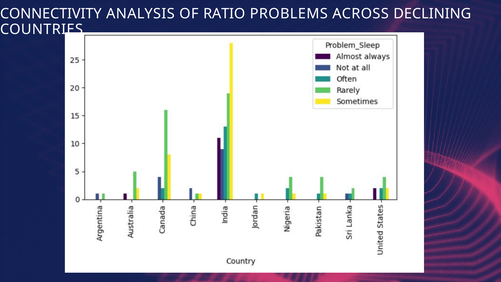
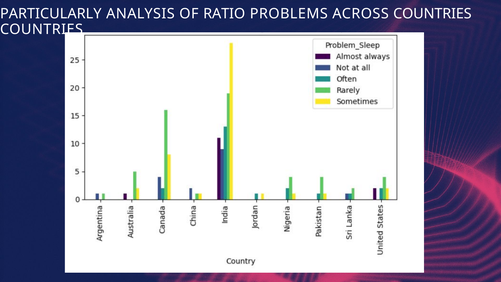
CONNECTIVITY: CONNECTIVITY -> PARTICULARLY
ACROSS DECLINING: DECLINING -> COUNTRIES
